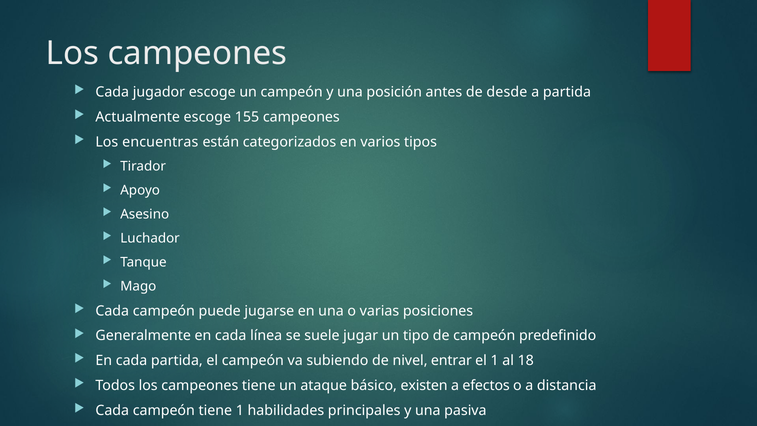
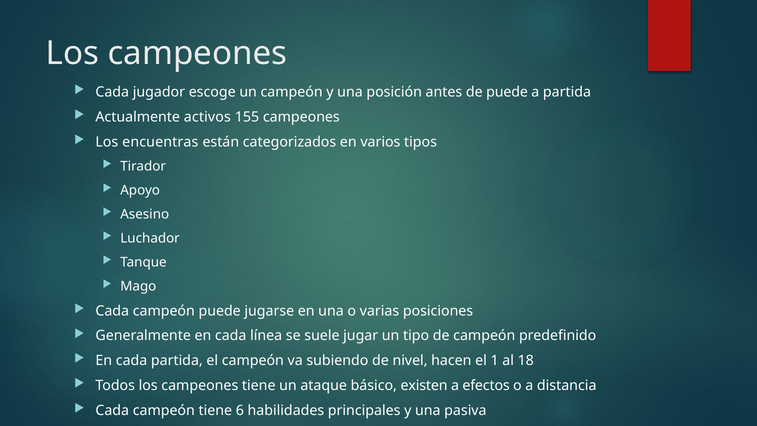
de desde: desde -> puede
Actualmente escoge: escoge -> activos
entrar: entrar -> hacen
tiene 1: 1 -> 6
